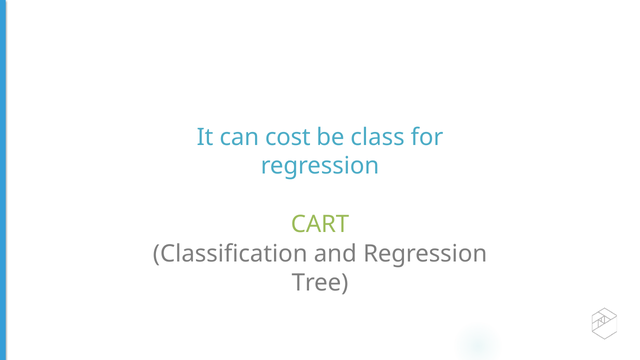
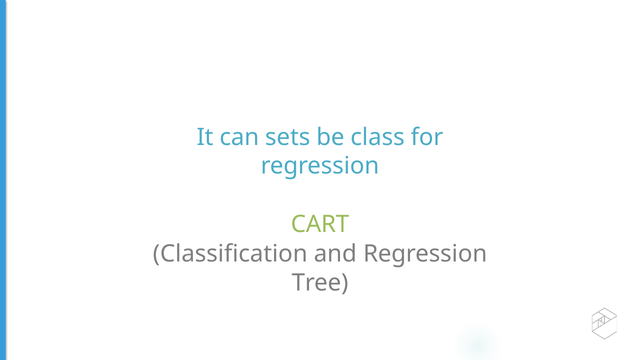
cost: cost -> sets
